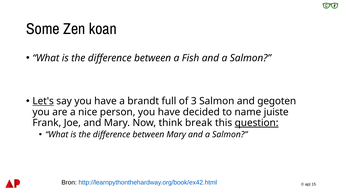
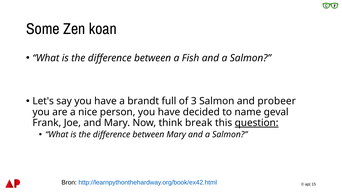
Let's underline: present -> none
gegoten: gegoten -> probeer
juiste: juiste -> geval
